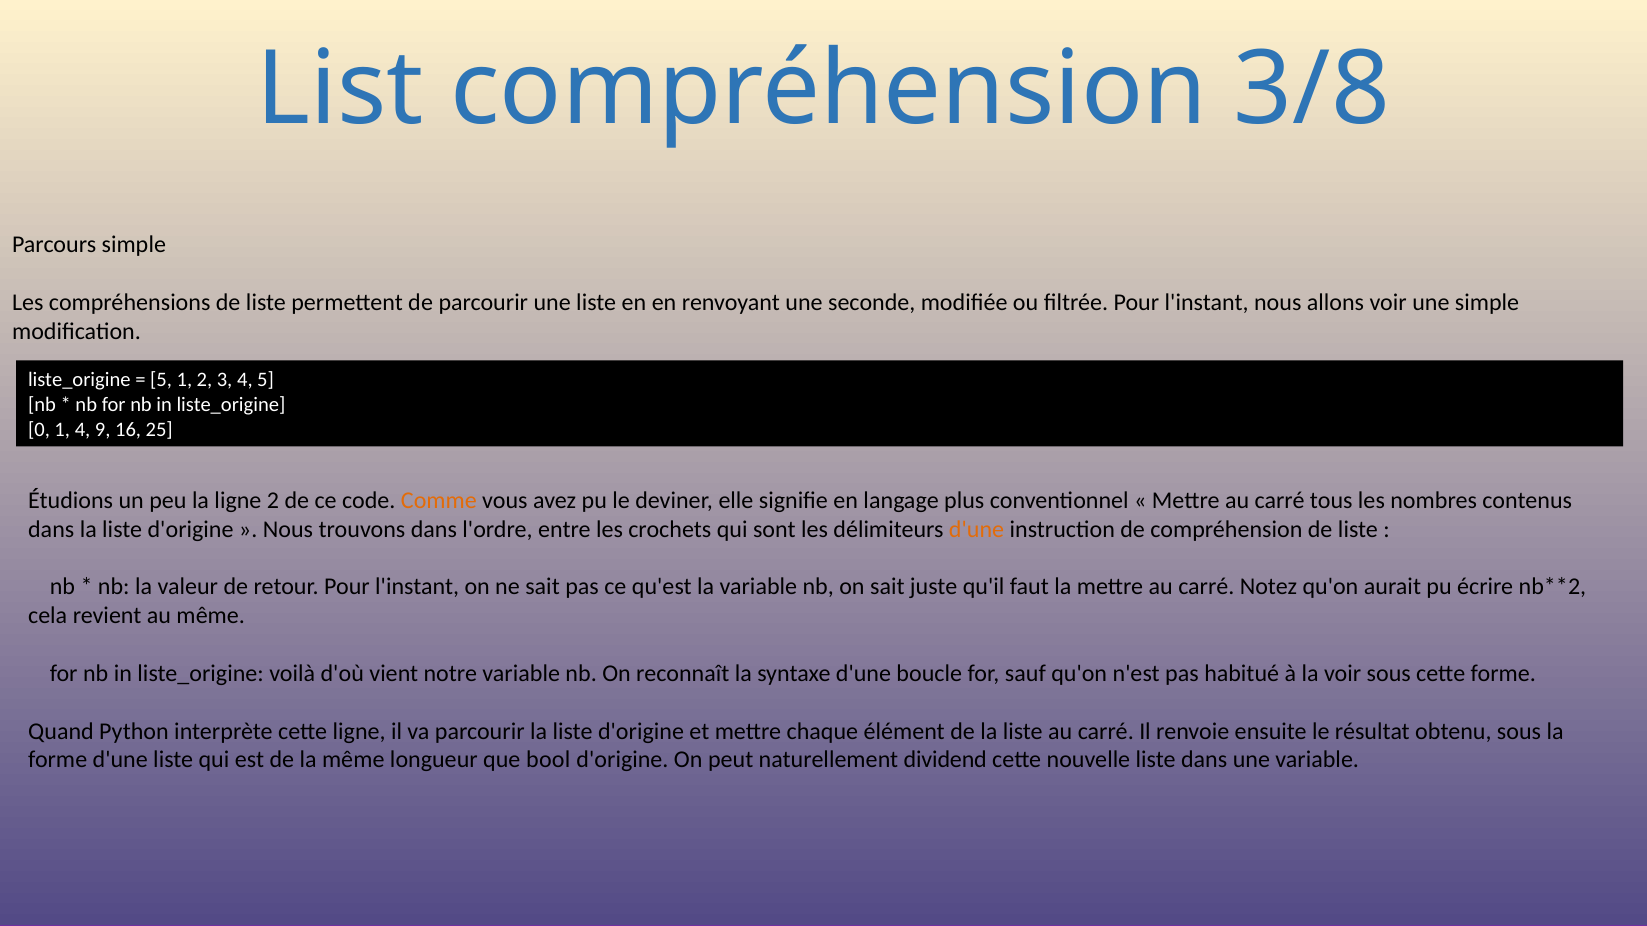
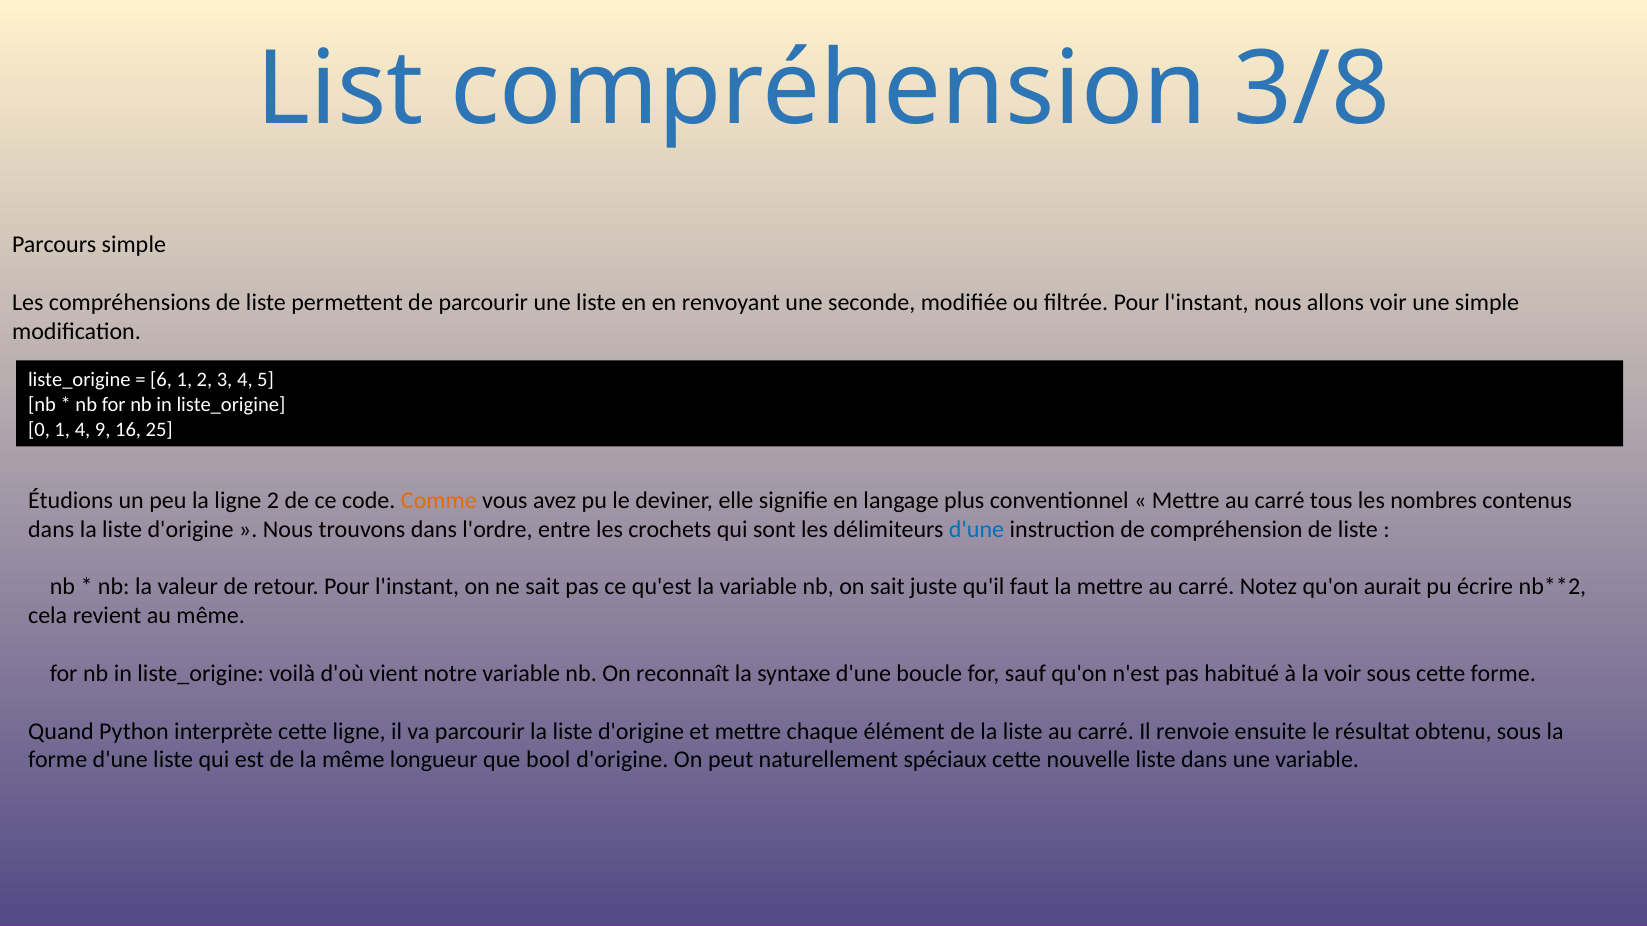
5 at (161, 380): 5 -> 6
d'une at (977, 530) colour: orange -> blue
dividend: dividend -> spéciaux
